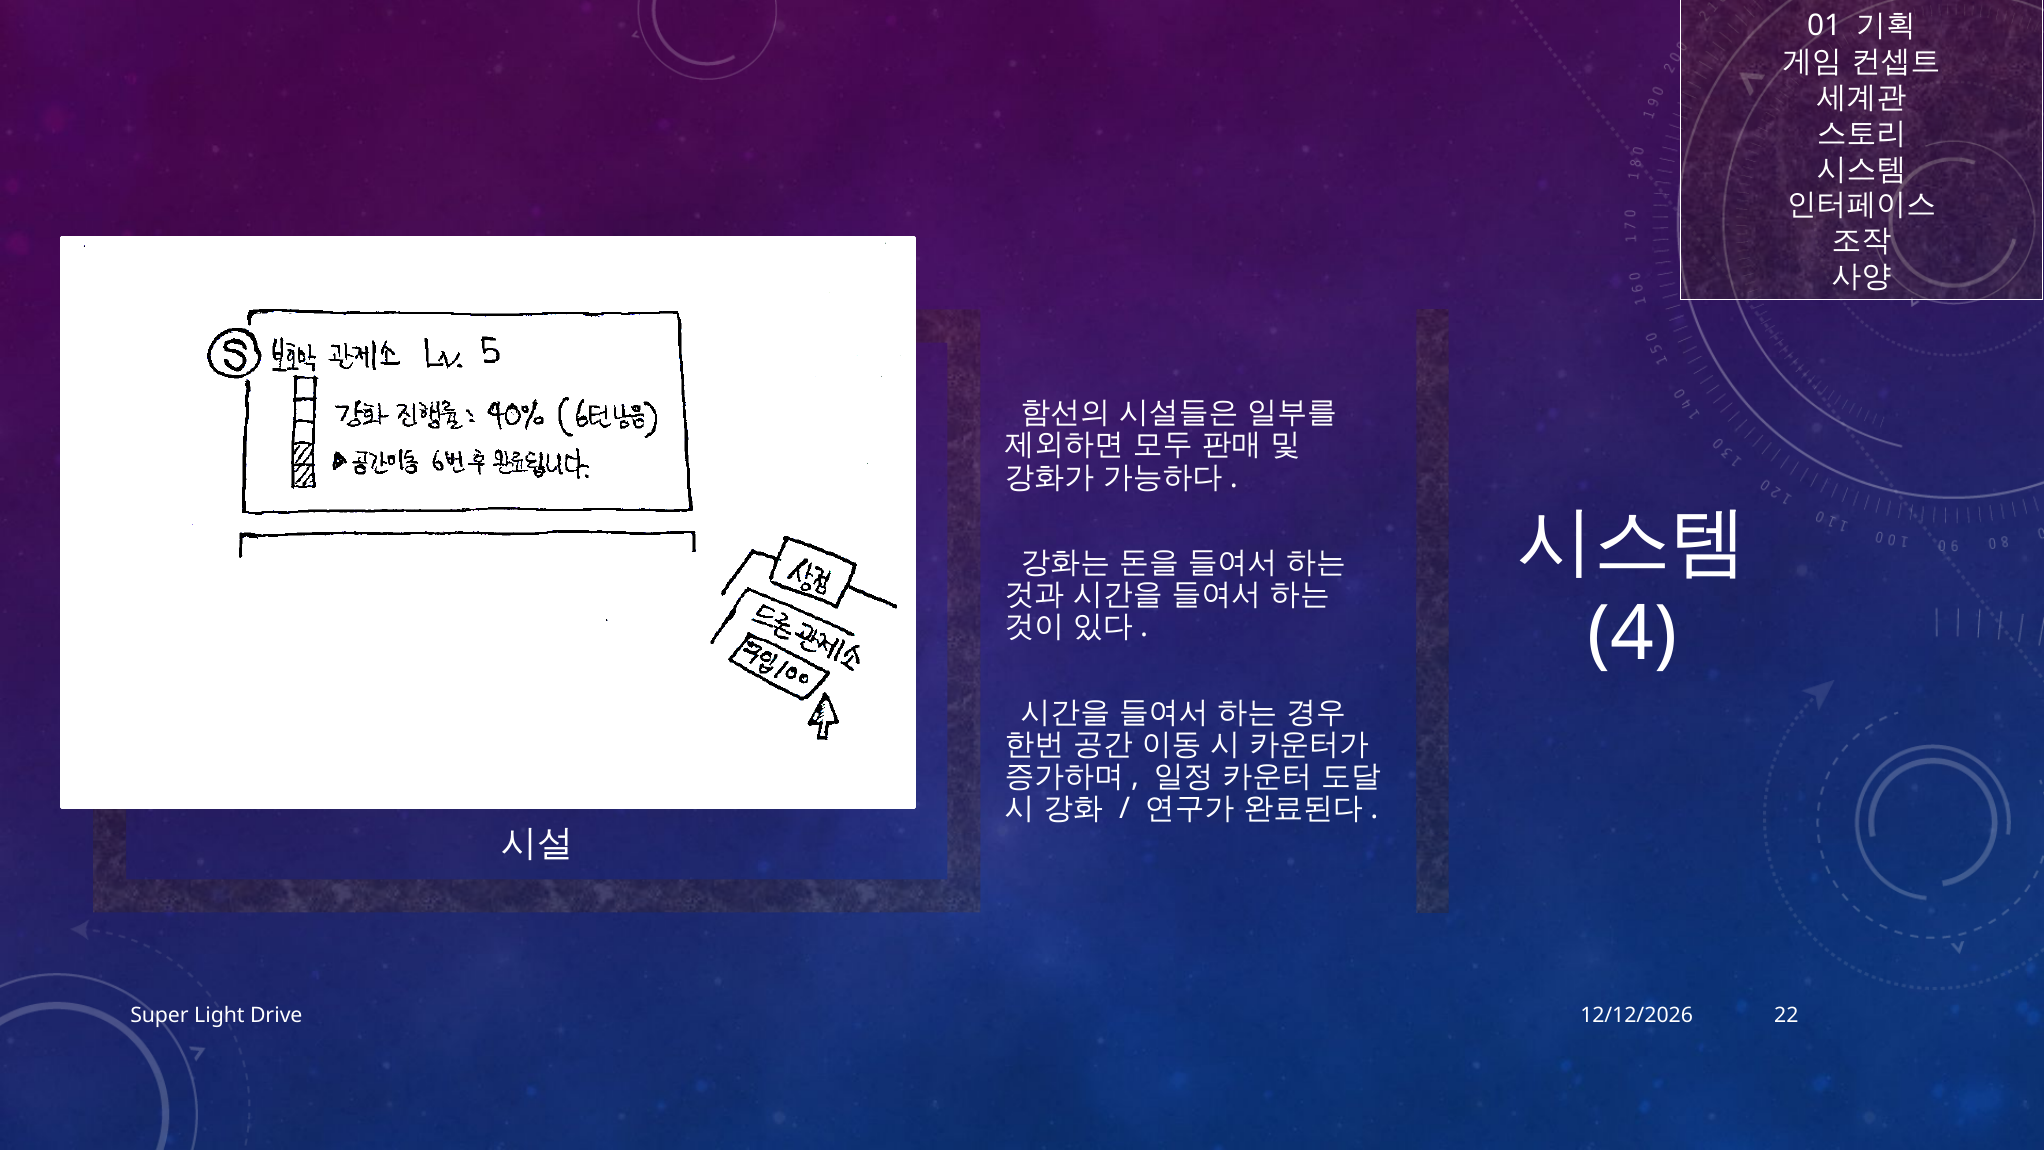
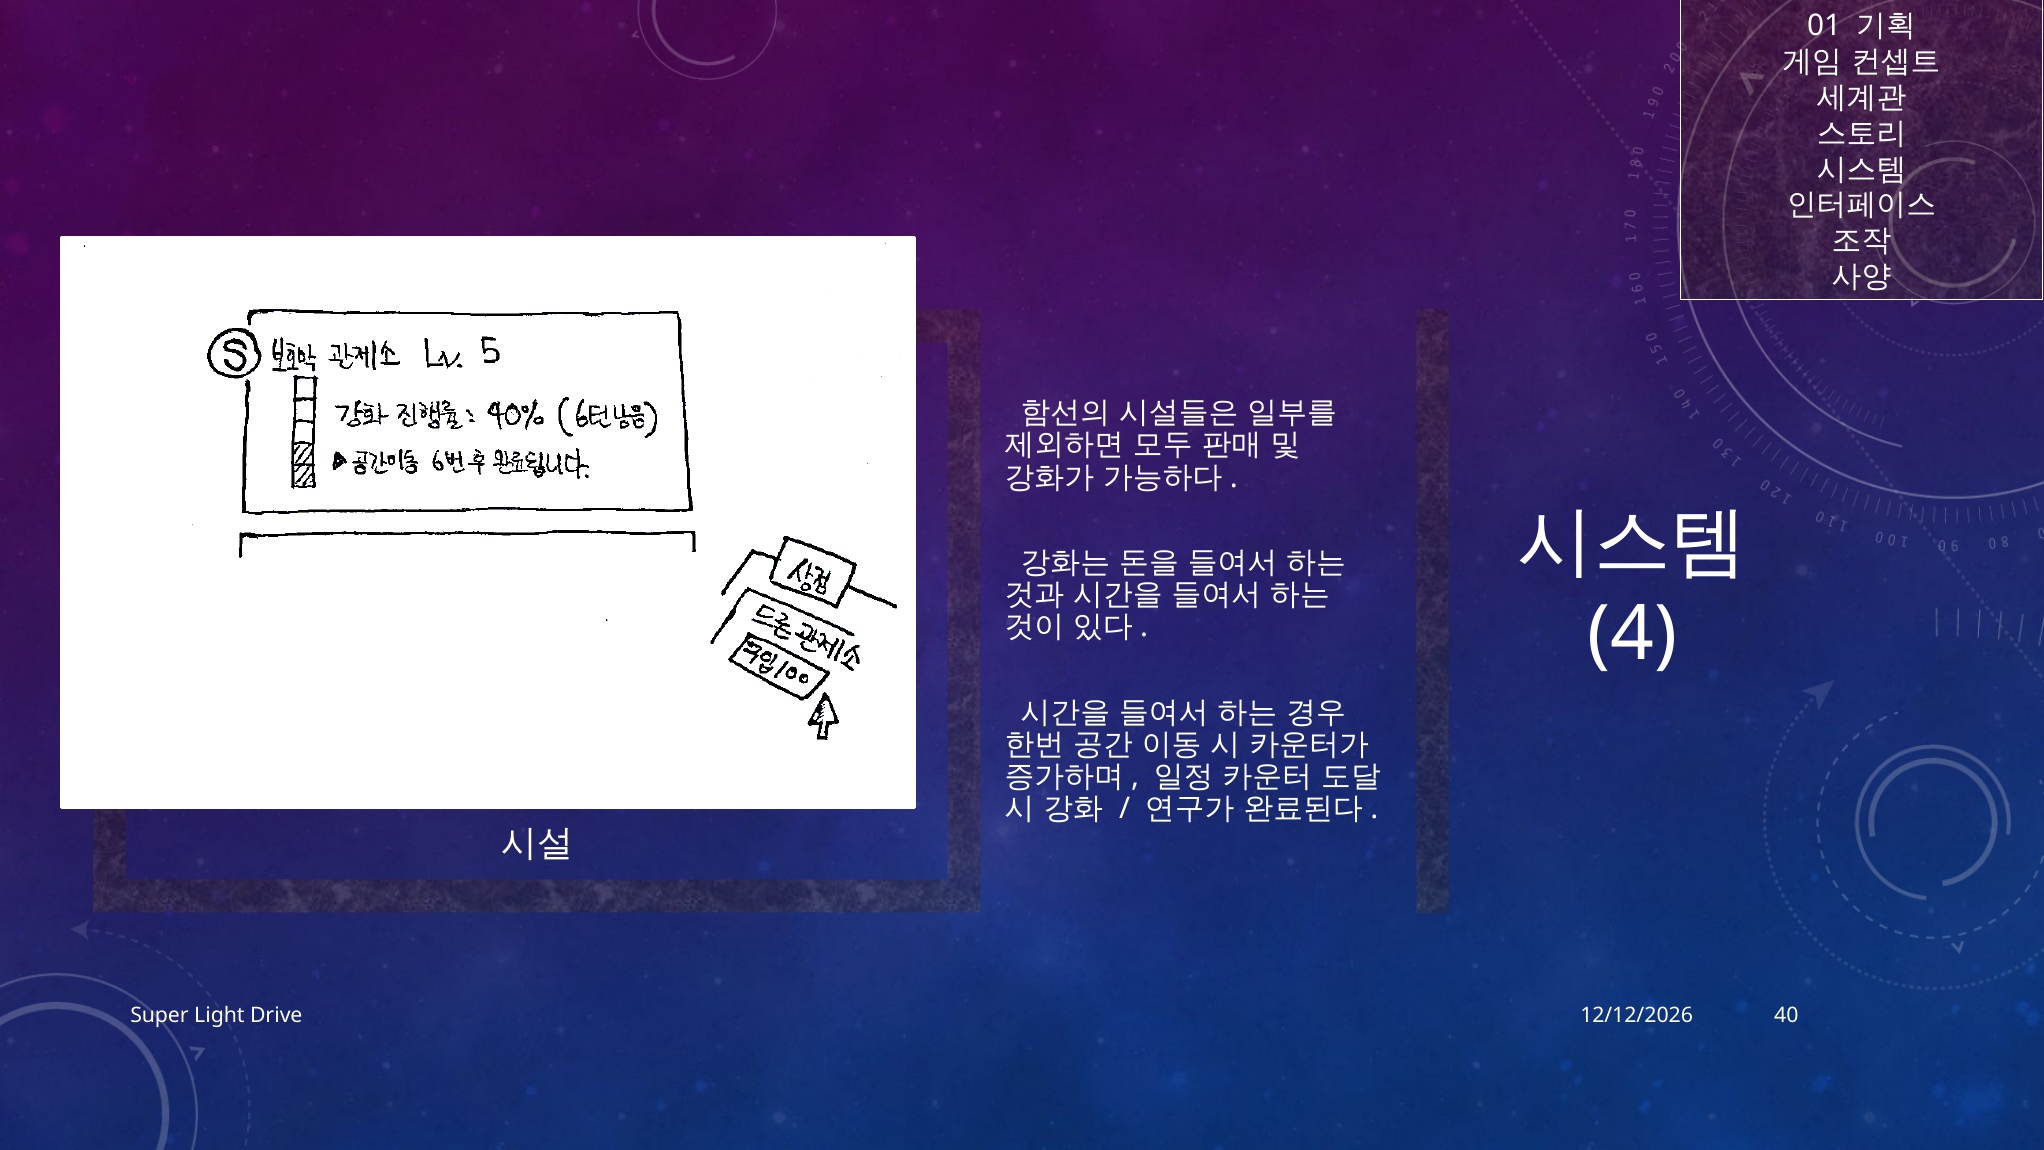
22: 22 -> 40
